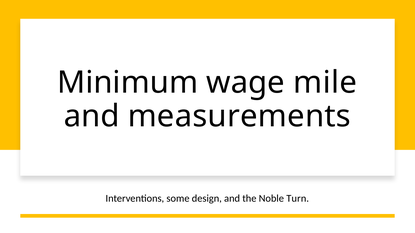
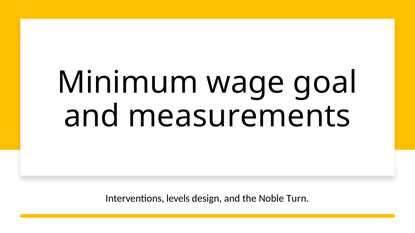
mile: mile -> goal
some: some -> levels
